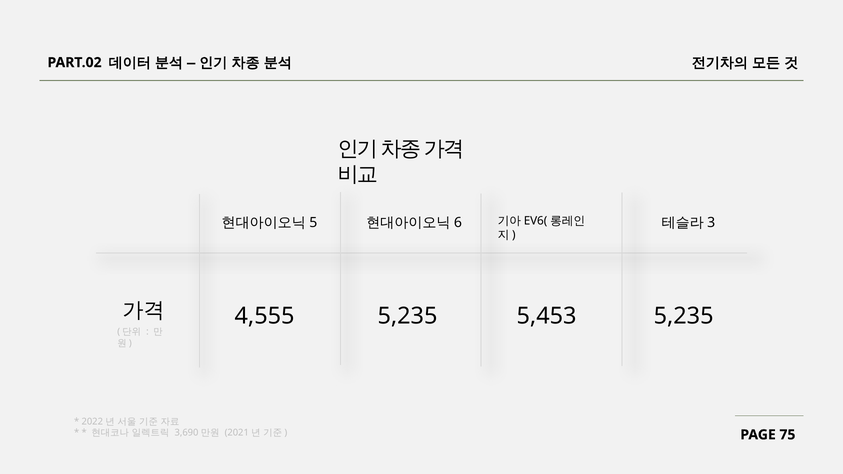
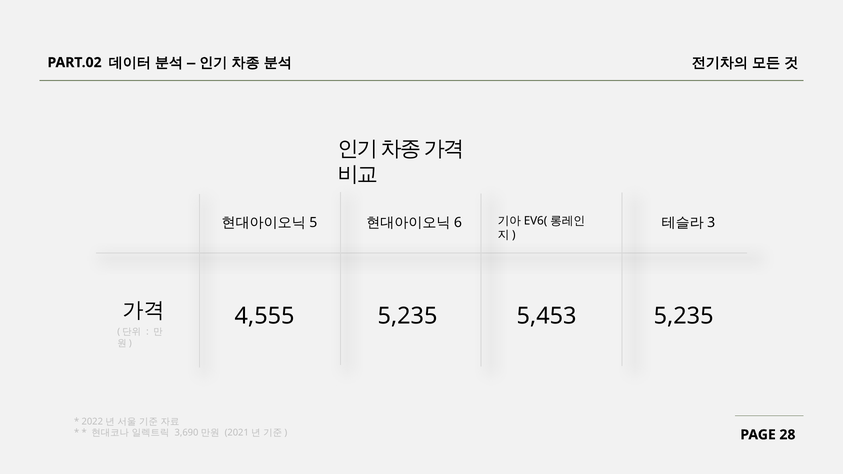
75: 75 -> 28
